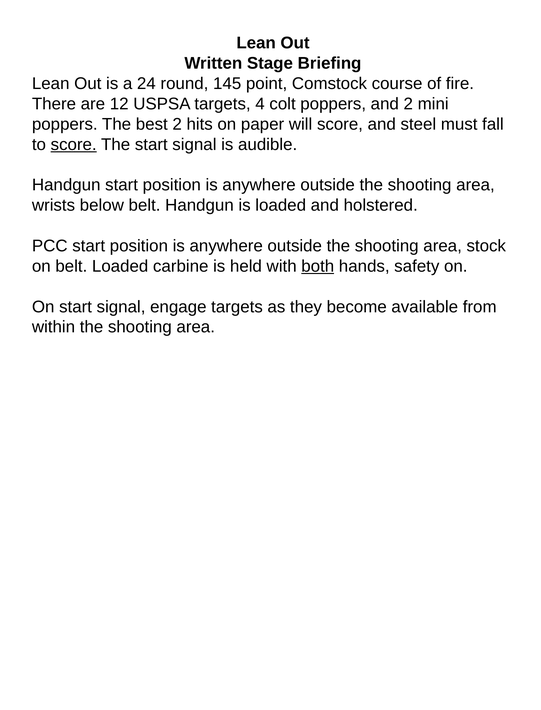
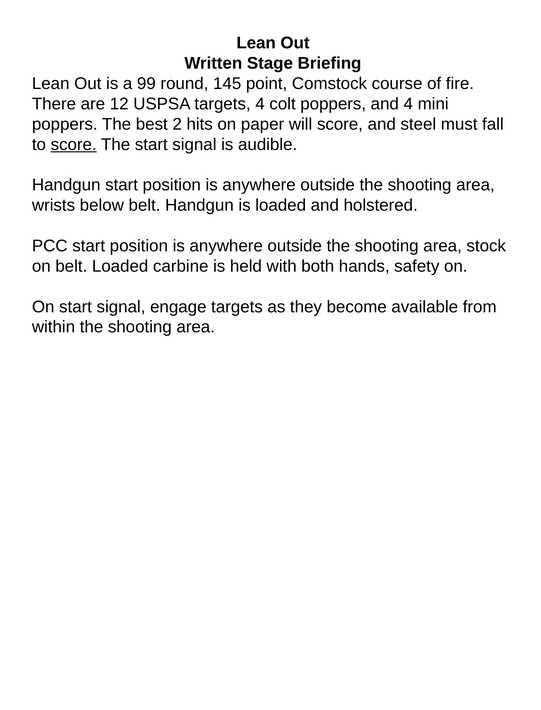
24: 24 -> 99
and 2: 2 -> 4
both underline: present -> none
